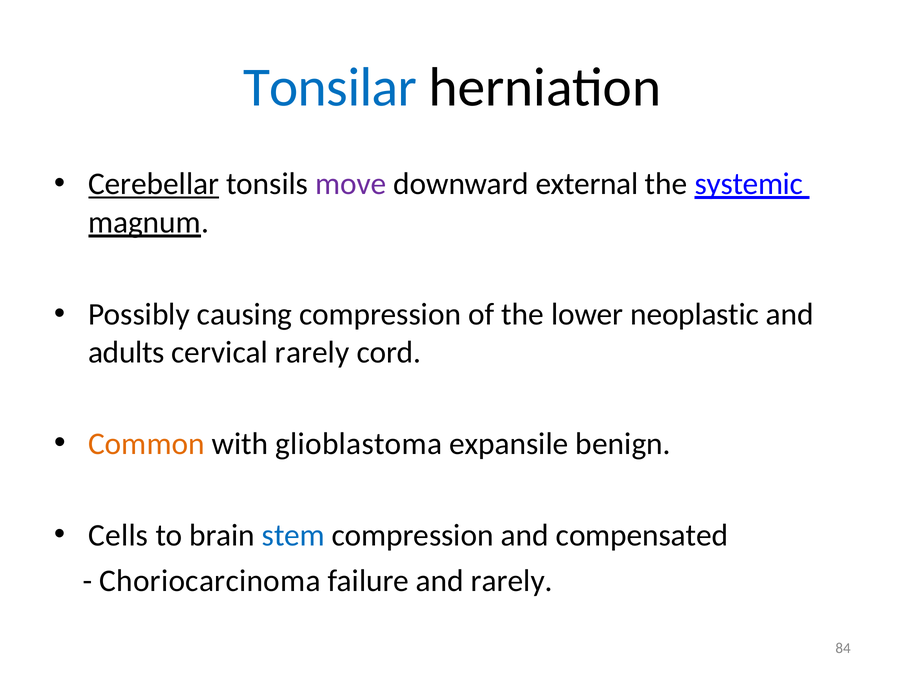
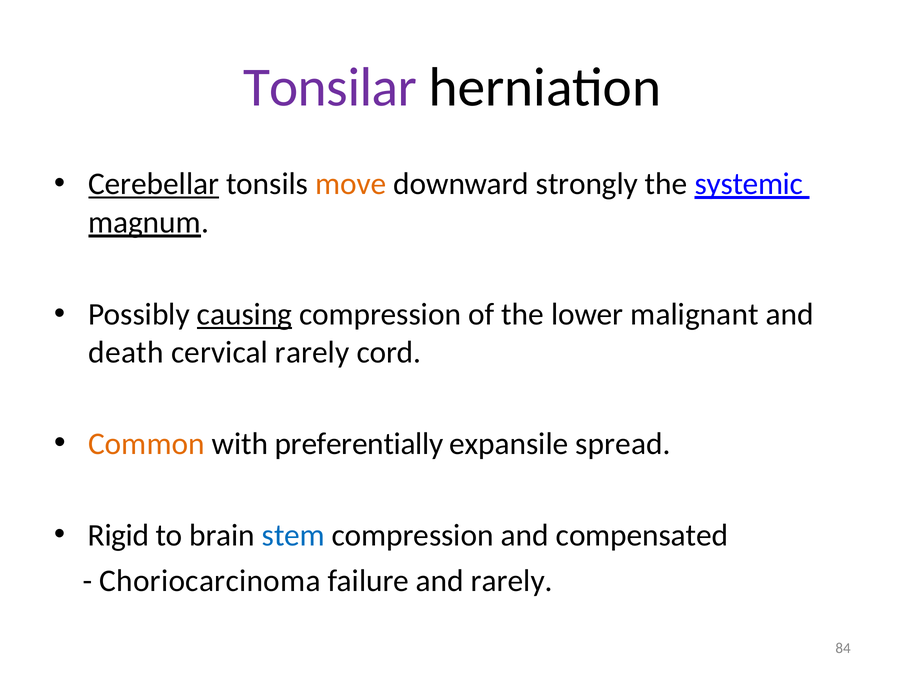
Tonsilar colour: blue -> purple
move colour: purple -> orange
external: external -> strongly
causing underline: none -> present
neoplastic: neoplastic -> malignant
adults: adults -> death
glioblastoma: glioblastoma -> preferentially
benign: benign -> spread
Cells: Cells -> Rigid
